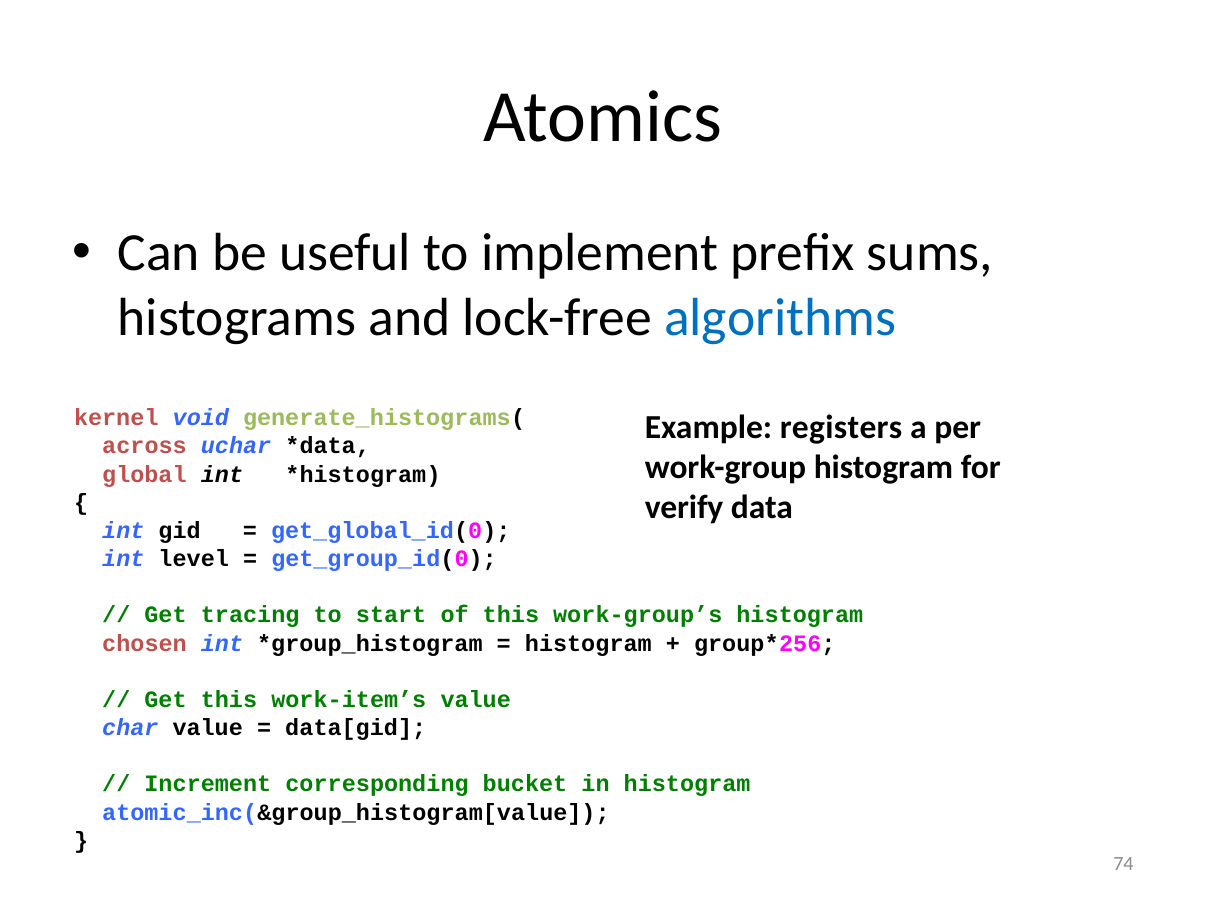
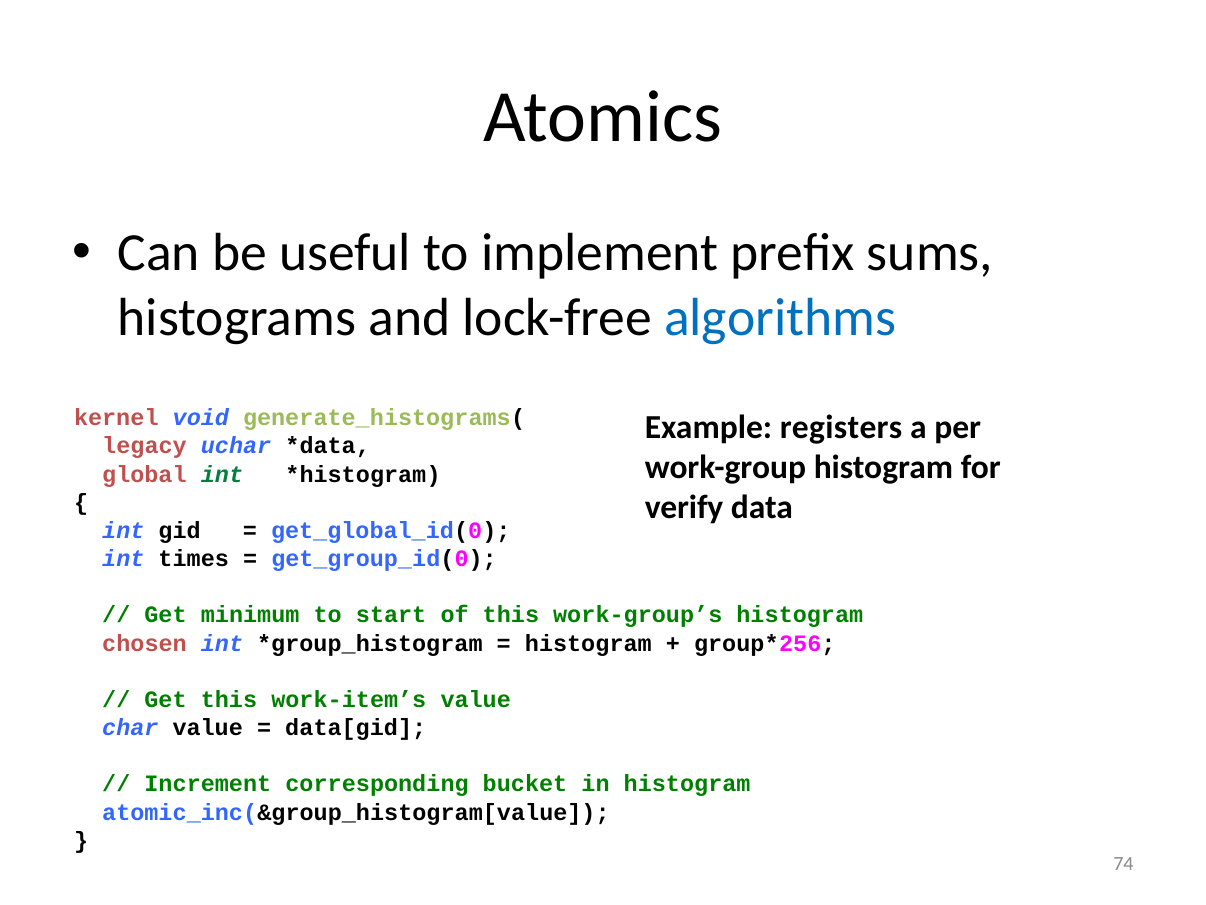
across: across -> legacy
int at (222, 474) colour: black -> green
level: level -> times
tracing: tracing -> minimum
